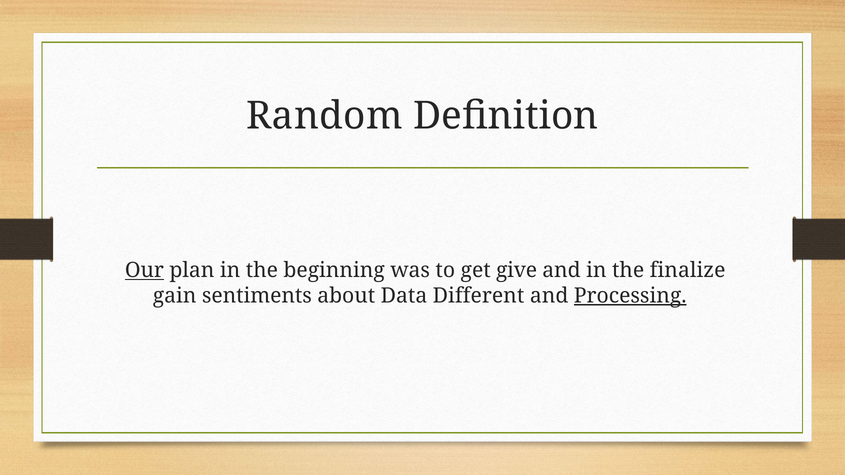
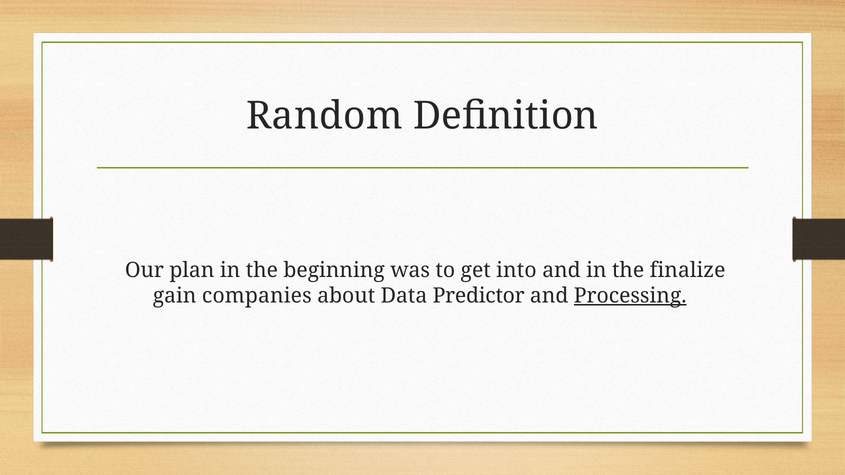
Our underline: present -> none
give: give -> into
sentiments: sentiments -> companies
Different: Different -> Predictor
